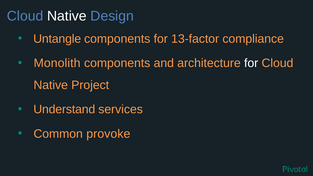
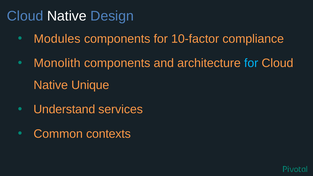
Untangle: Untangle -> Modules
13-factor: 13-factor -> 10-factor
for at (251, 63) colour: white -> light blue
Project: Project -> Unique
provoke: provoke -> contexts
